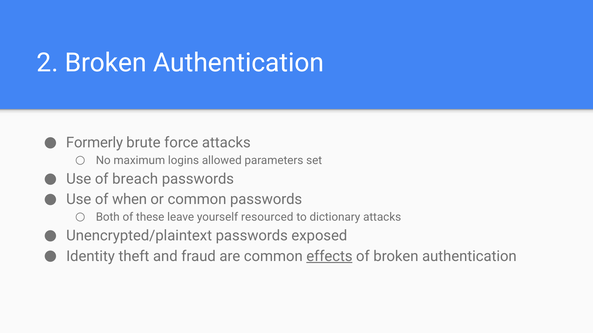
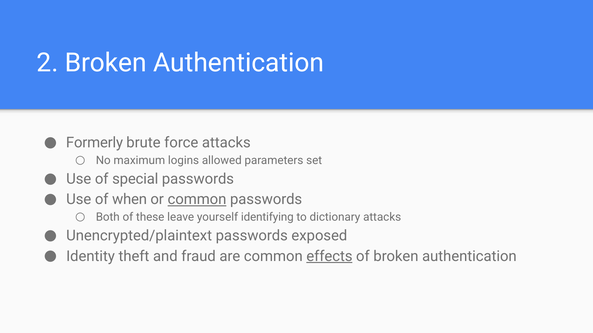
breach: breach -> special
common at (197, 200) underline: none -> present
resourced: resourced -> identifying
